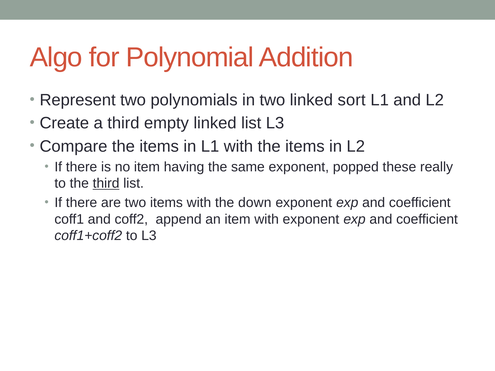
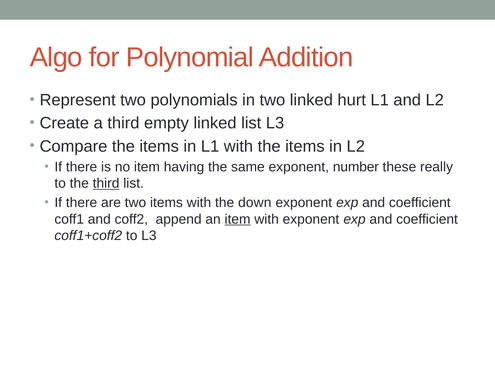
sort: sort -> hurt
popped: popped -> number
item at (238, 219) underline: none -> present
